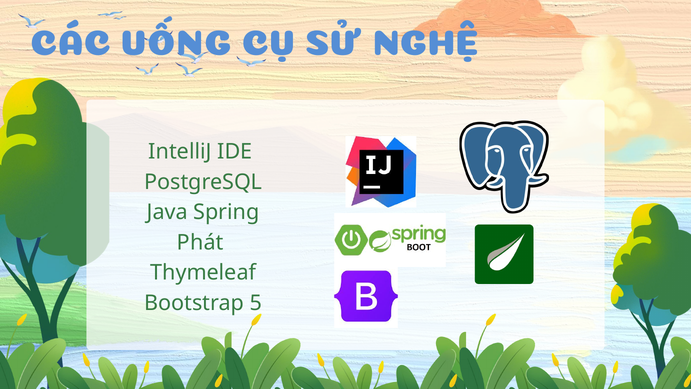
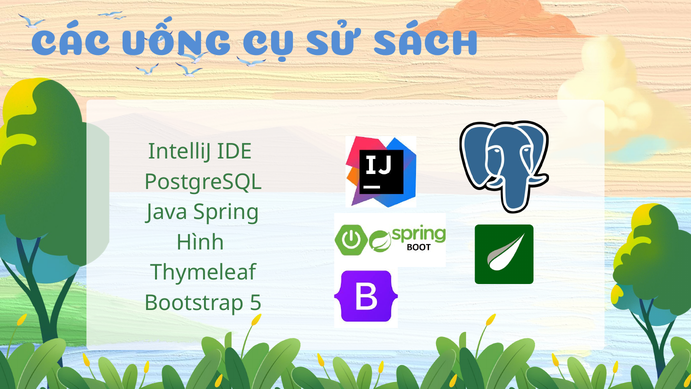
NGHỆ: NGHỆ -> SÁCH
Phát: Phát -> Hình
